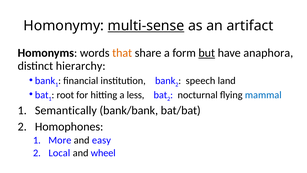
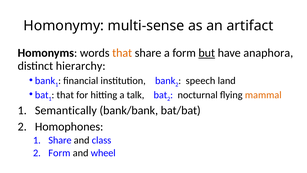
multi-sense underline: present -> none
root at (65, 95): root -> that
less: less -> talk
mammal colour: blue -> orange
More at (60, 140): More -> Share
easy: easy -> class
Local at (59, 153): Local -> Form
